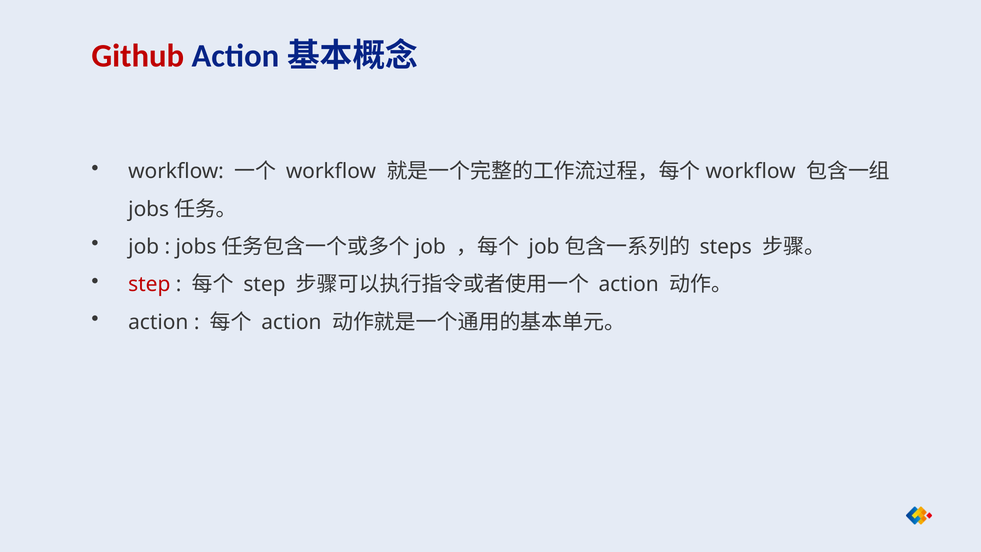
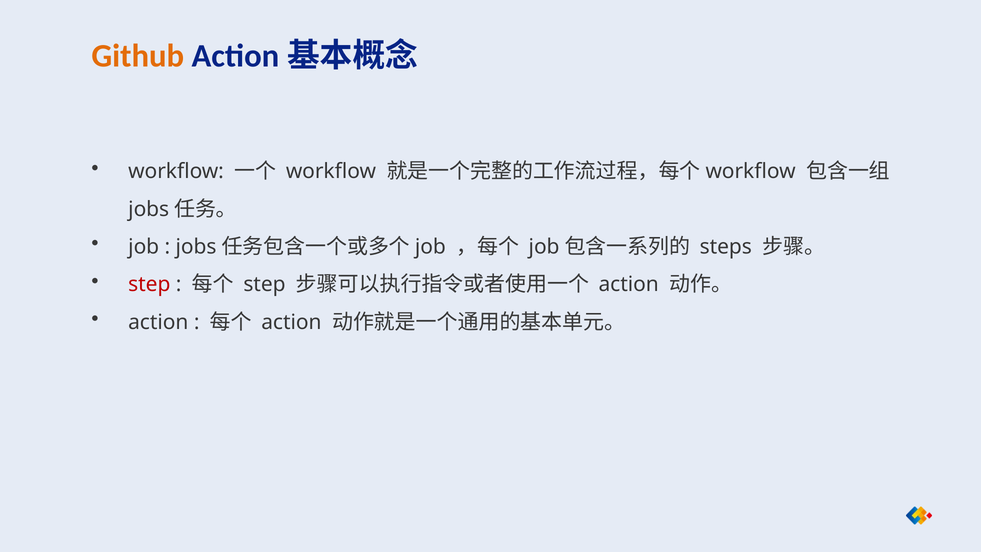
Github colour: red -> orange
